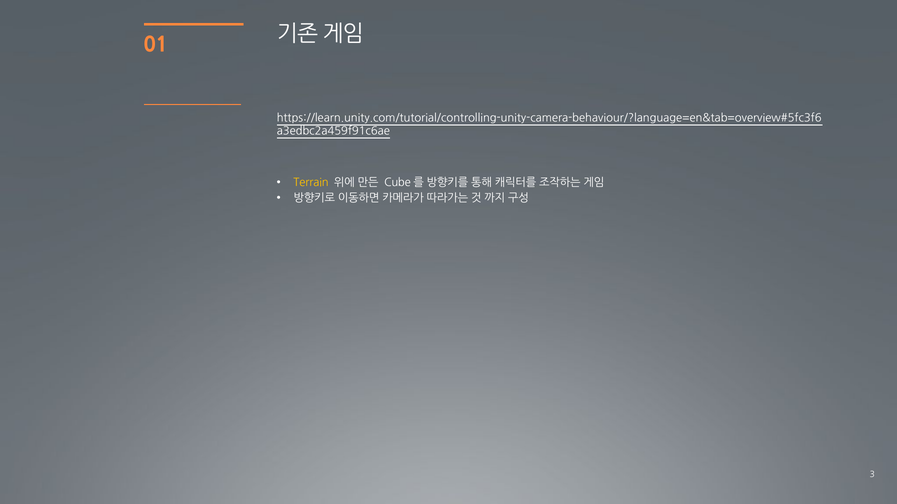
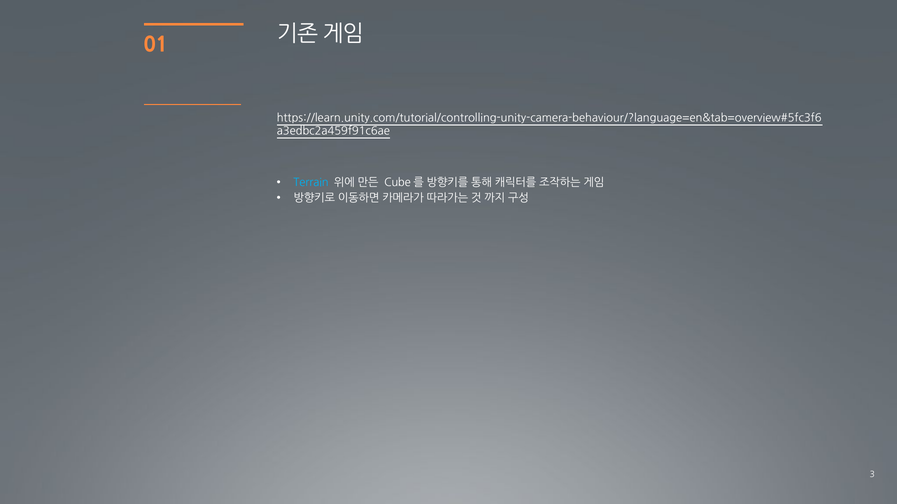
Terrain colour: yellow -> light blue
